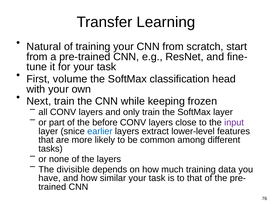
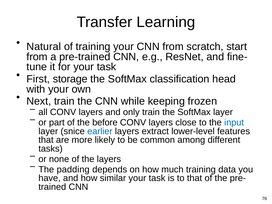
volume: volume -> storage
input colour: purple -> blue
divisible: divisible -> padding
